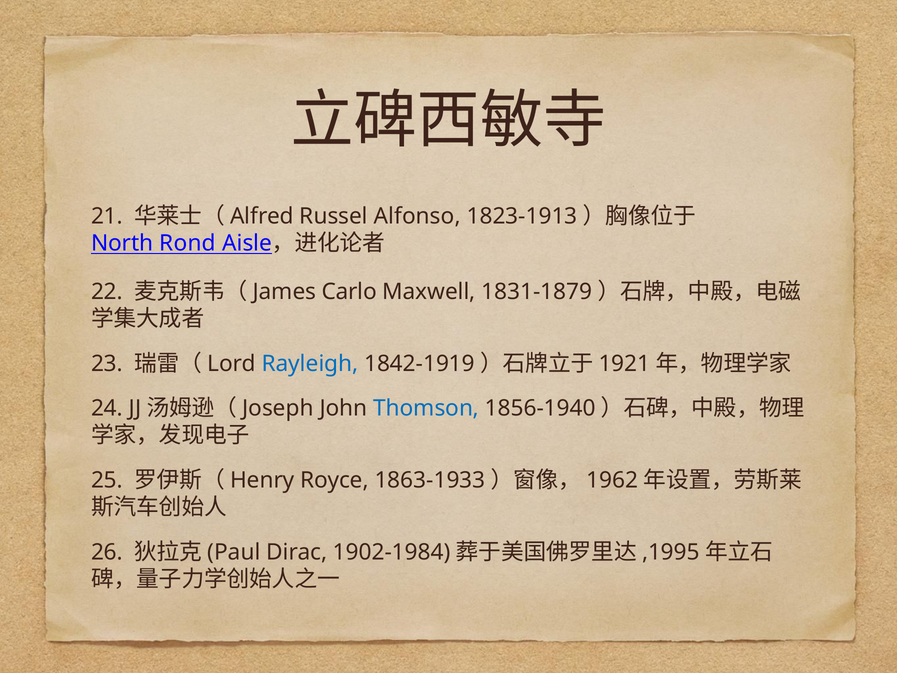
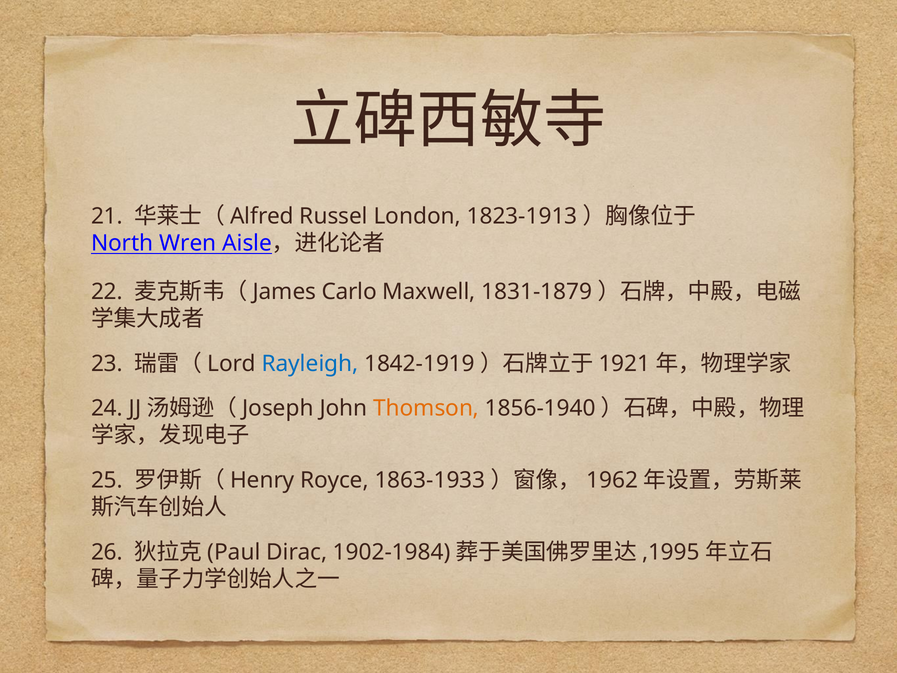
Alfonso: Alfonso -> London
Rond: Rond -> Wren
Thomson colour: blue -> orange
